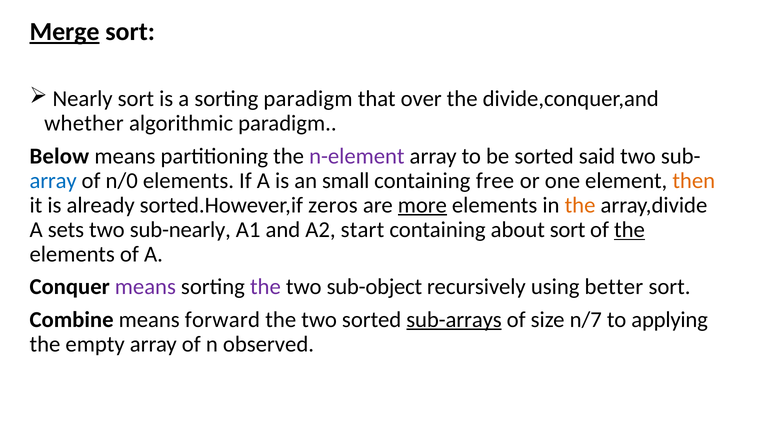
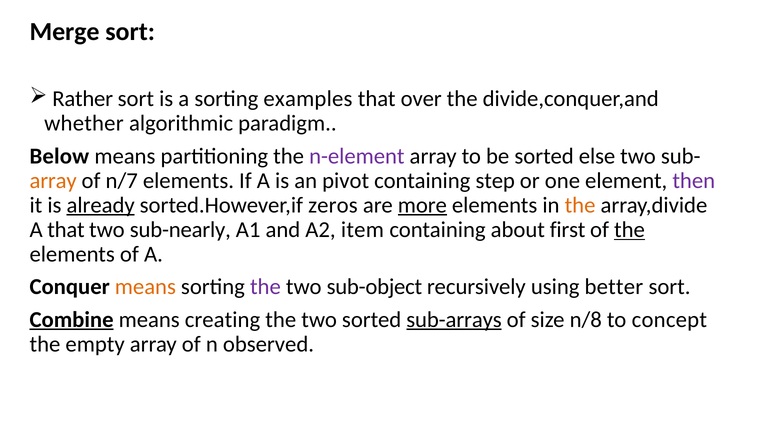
Merge underline: present -> none
Nearly: Nearly -> Rather
sorting paradigm: paradigm -> examples
said: said -> else
array at (53, 181) colour: blue -> orange
n/0: n/0 -> n/7
small: small -> pivot
free: free -> step
then colour: orange -> purple
already underline: none -> present
A sets: sets -> that
start: start -> item
about sort: sort -> first
means at (145, 287) colour: purple -> orange
Combine underline: none -> present
forward: forward -> creating
n/7: n/7 -> n/8
applying: applying -> concept
